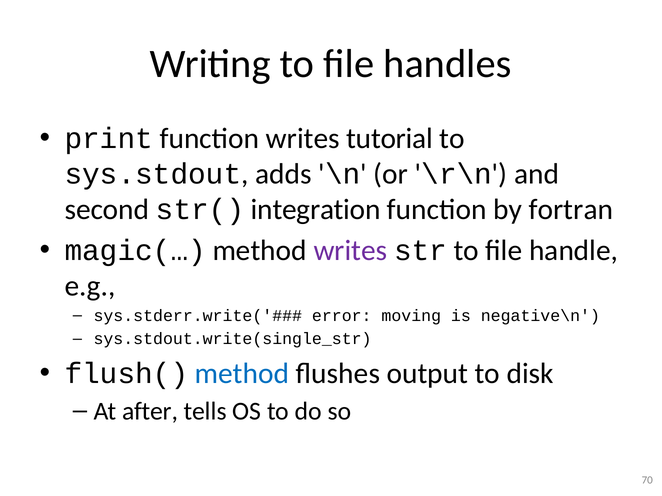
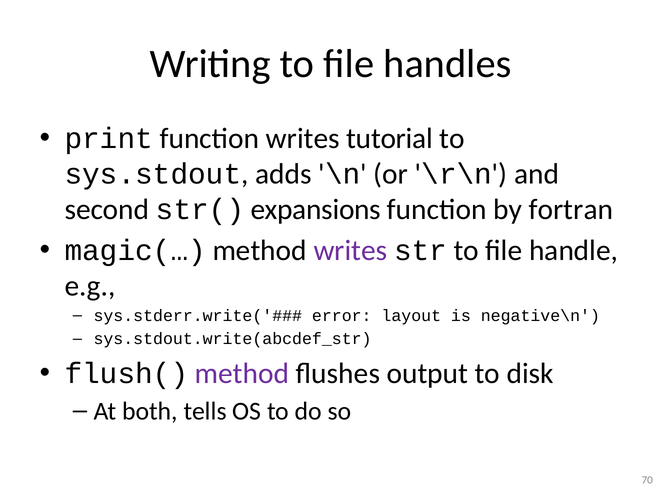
integration: integration -> expansions
moving: moving -> layout
sys.stdout.write(single_str: sys.stdout.write(single_str -> sys.stdout.write(abcdef_str
method at (242, 374) colour: blue -> purple
after: after -> both
